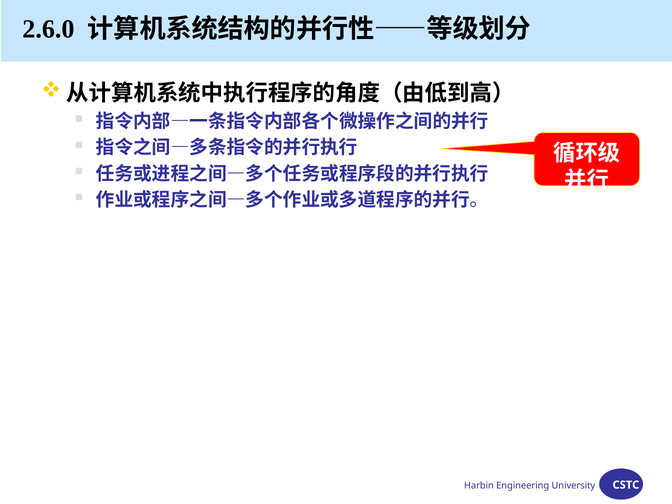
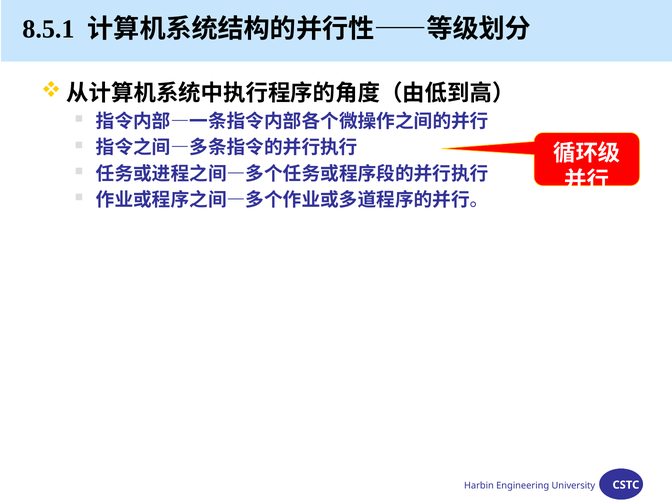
2.6.0: 2.6.0 -> 8.5.1
